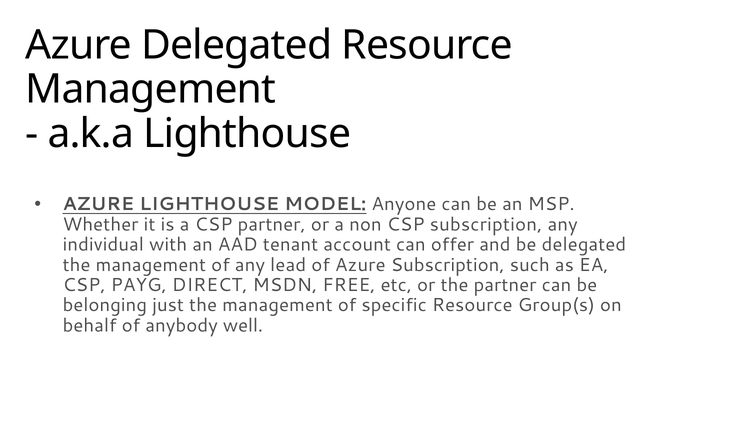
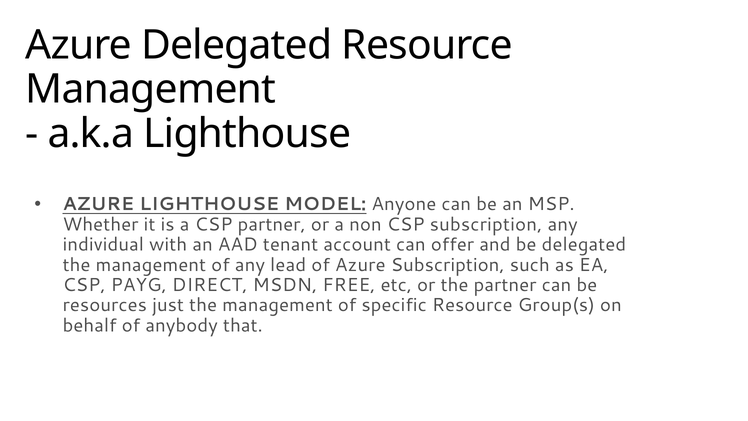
belonging: belonging -> resources
well: well -> that
